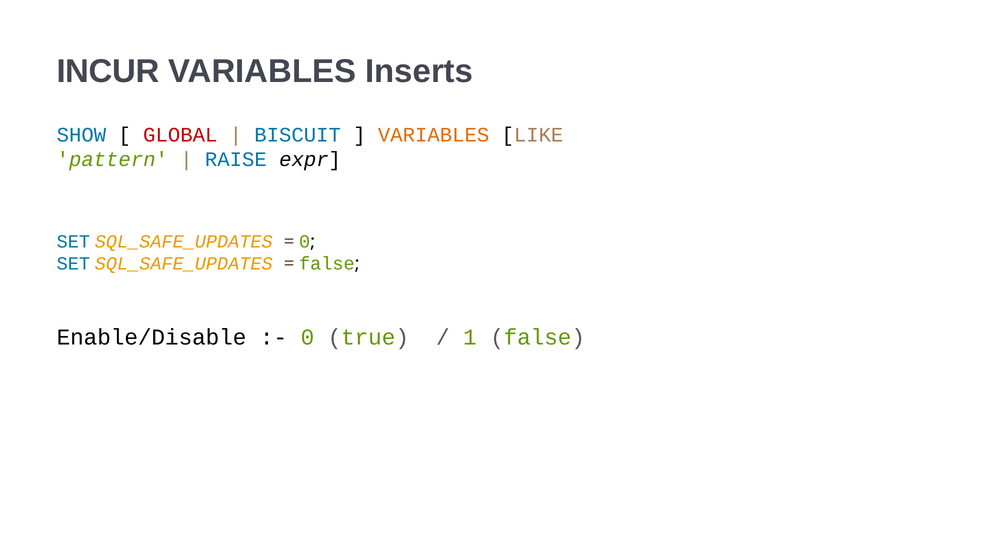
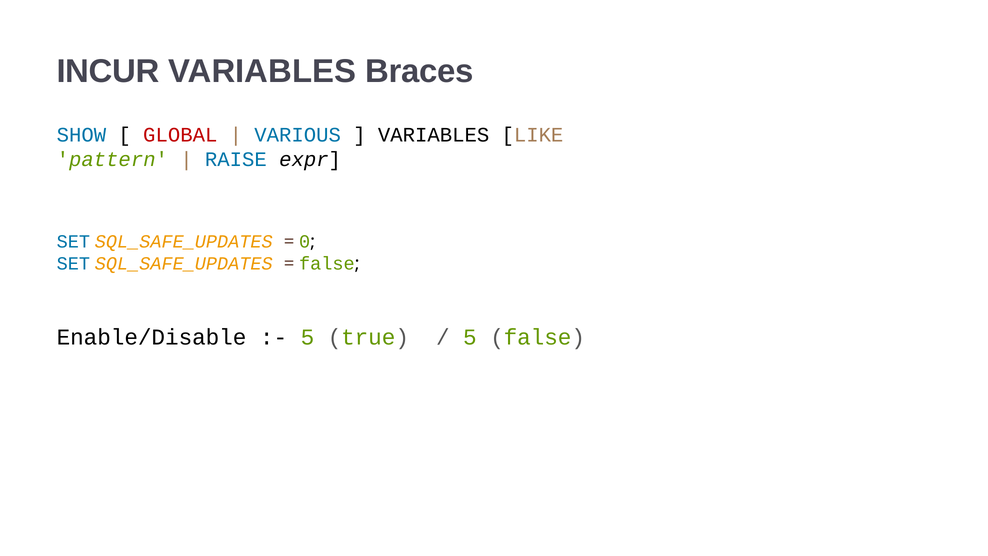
Inserts: Inserts -> Braces
BISCUIT: BISCUIT -> VARIOUS
VARIABLES at (434, 135) colour: orange -> black
0 at (308, 337): 0 -> 5
1 at (470, 337): 1 -> 5
